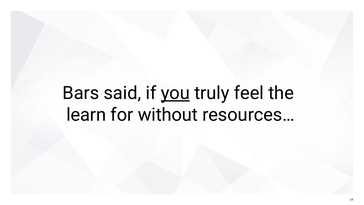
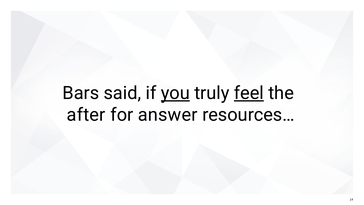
feel underline: none -> present
learn: learn -> after
without: without -> answer
